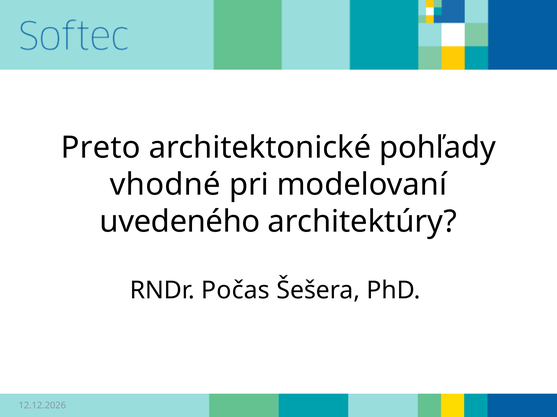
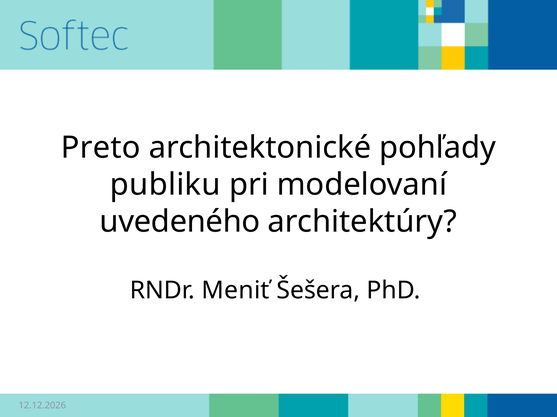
vhodné: vhodné -> publiku
Počas: Počas -> Meniť
